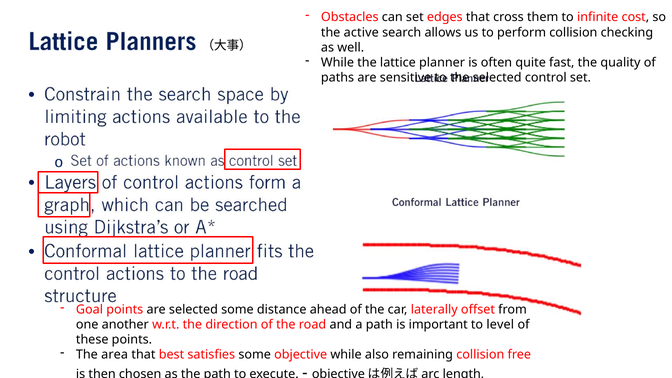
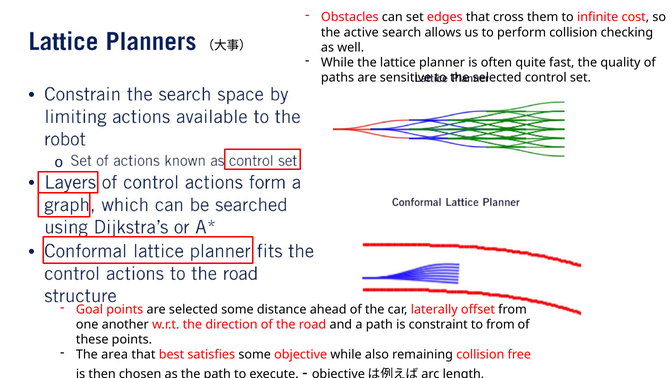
important: important -> constraint
to level: level -> from
